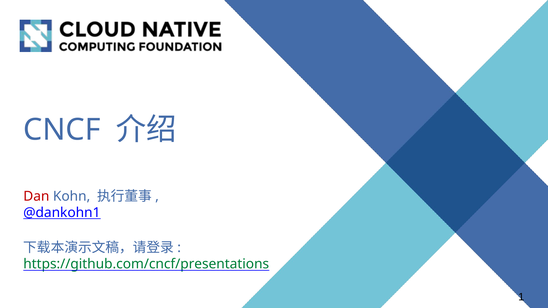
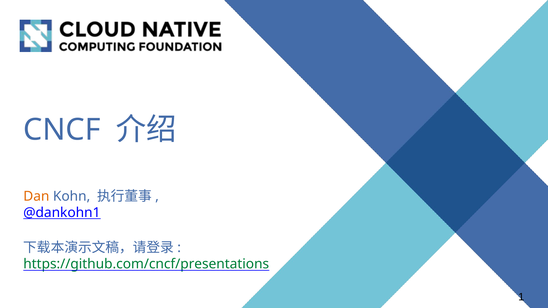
Dan colour: red -> orange
